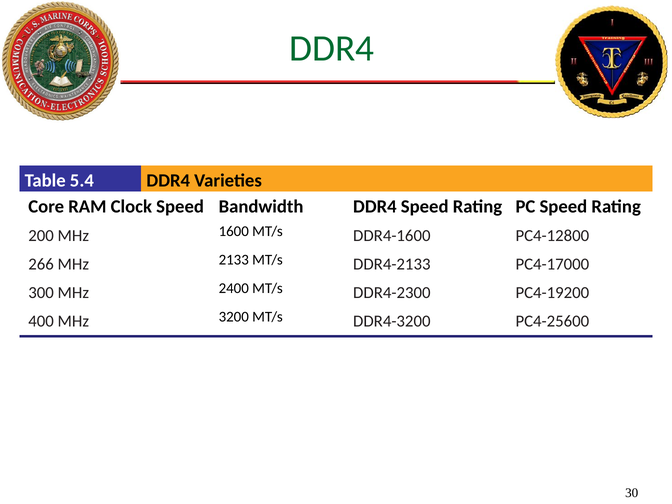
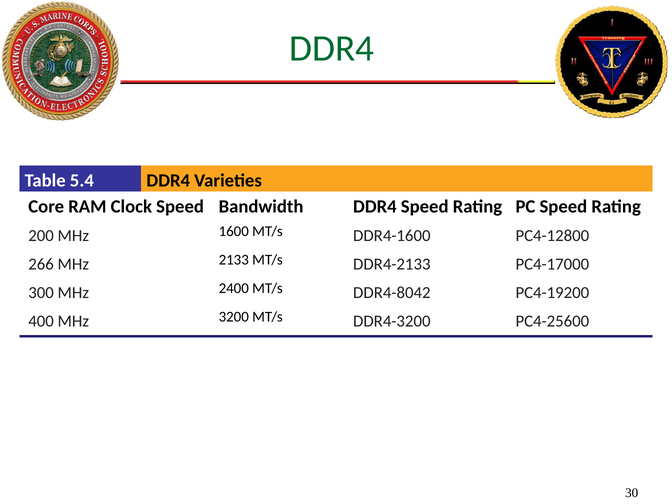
DDR4-2300: DDR4-2300 -> DDR4-8042
